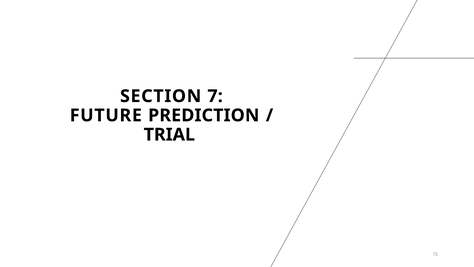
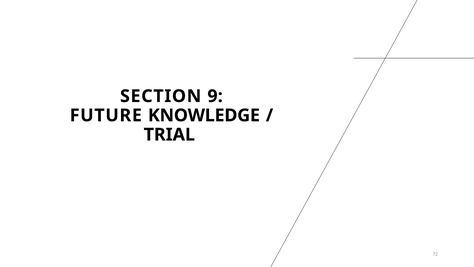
7: 7 -> 9
PREDICTION: PREDICTION -> KNOWLEDGE
